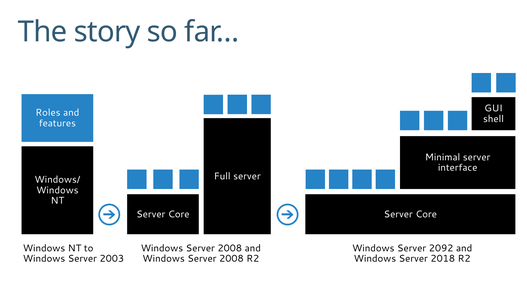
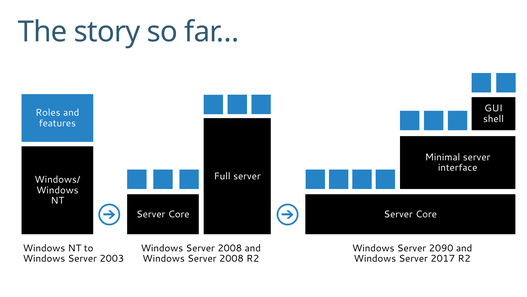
2092: 2092 -> 2090
2018: 2018 -> 2017
